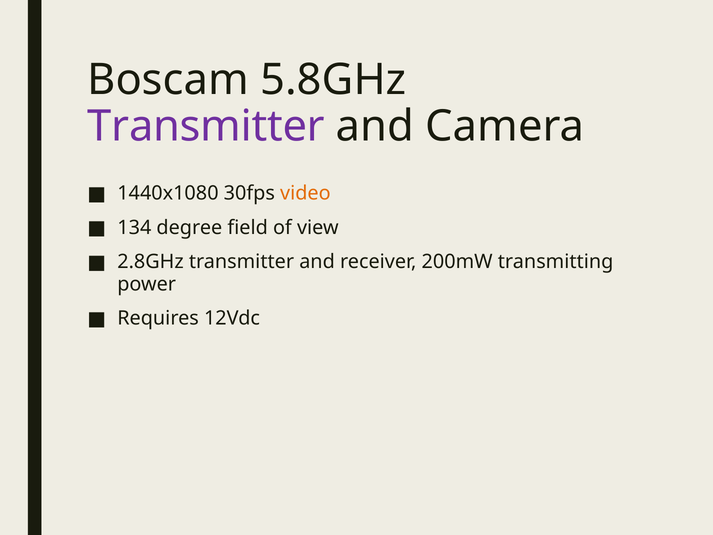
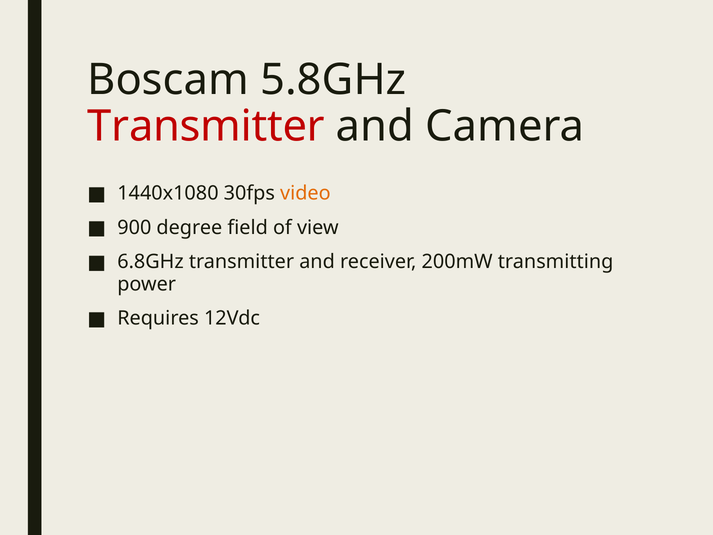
Transmitter at (206, 126) colour: purple -> red
134: 134 -> 900
2.8GHz: 2.8GHz -> 6.8GHz
